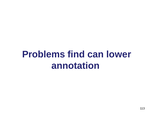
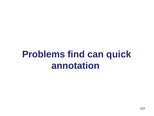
lower: lower -> quick
